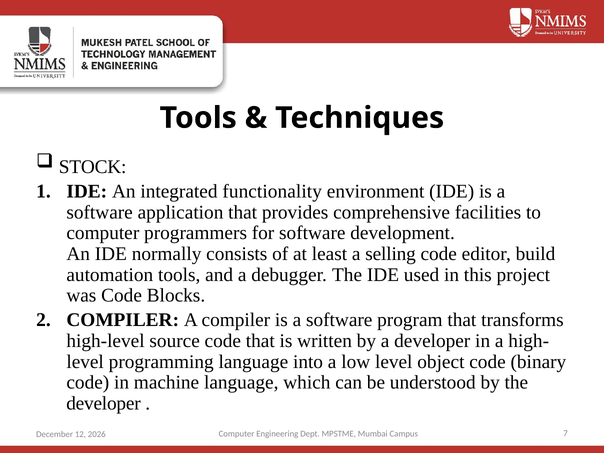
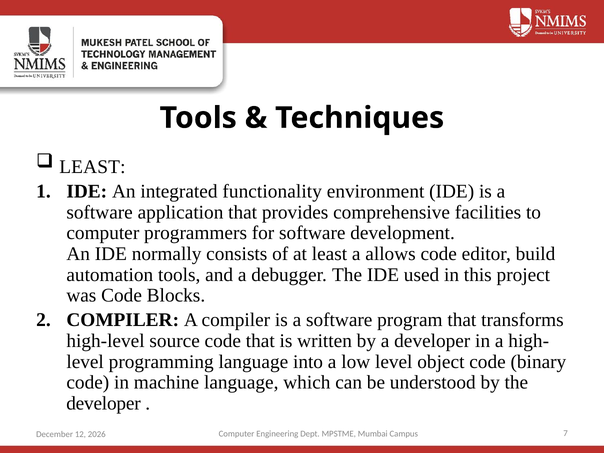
STOCK at (93, 167): STOCK -> LEAST
selling: selling -> allows
